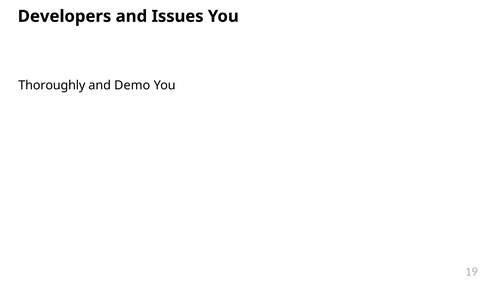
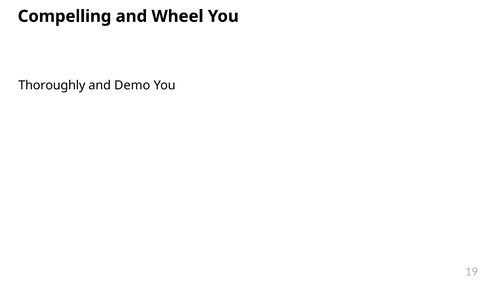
Developers: Developers -> Compelling
Issues: Issues -> Wheel
